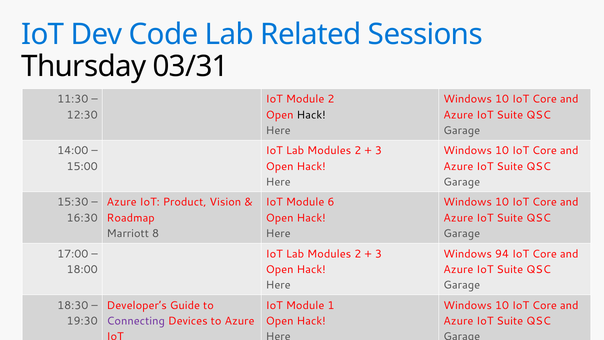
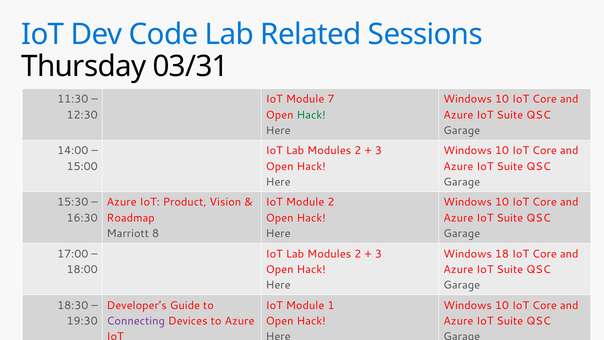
Module 2: 2 -> 7
Hack at (311, 115) colour: black -> green
Module 6: 6 -> 2
94: 94 -> 18
